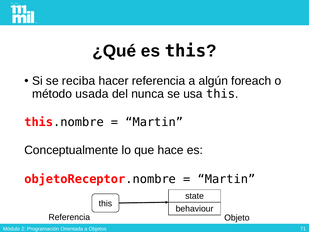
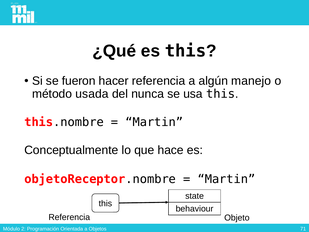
reciba: reciba -> fueron
foreach: foreach -> manejo
